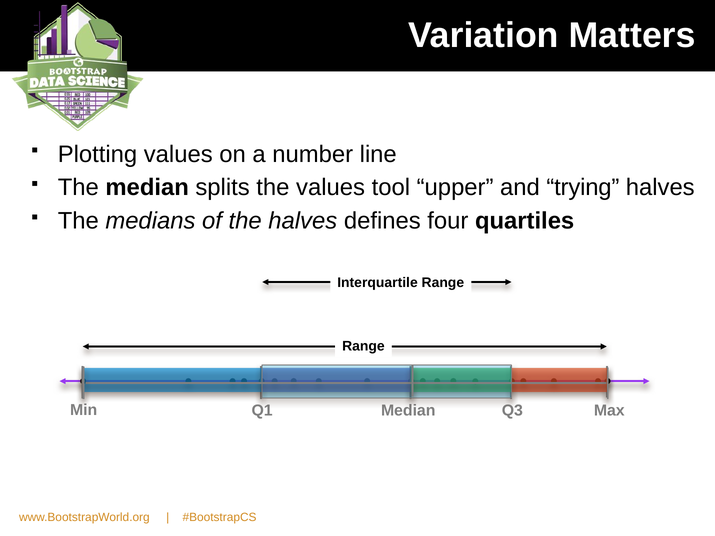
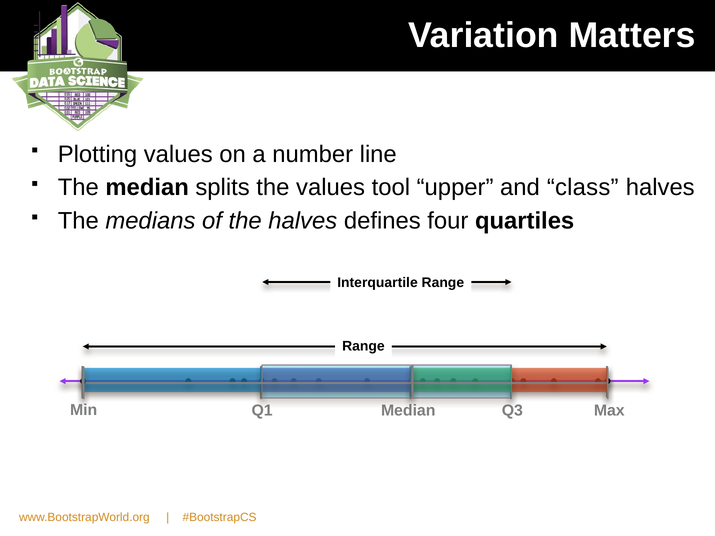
trying: trying -> class
